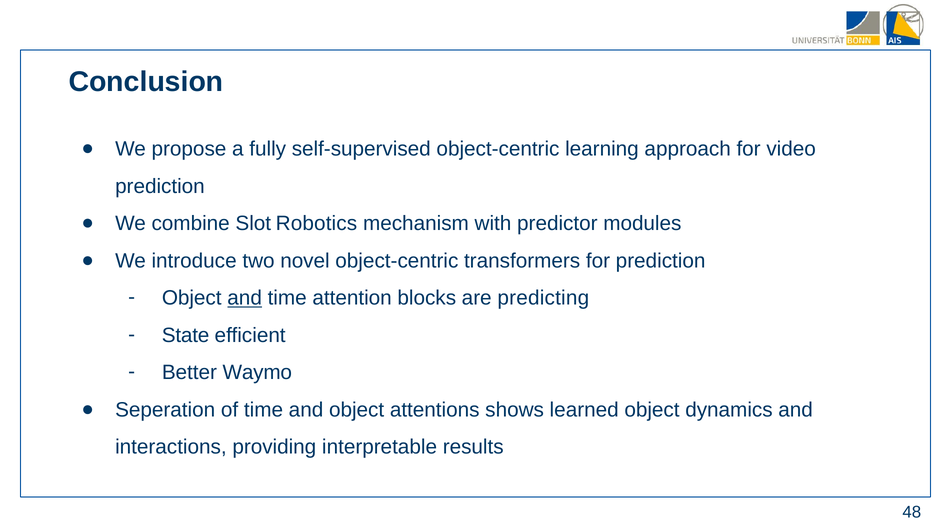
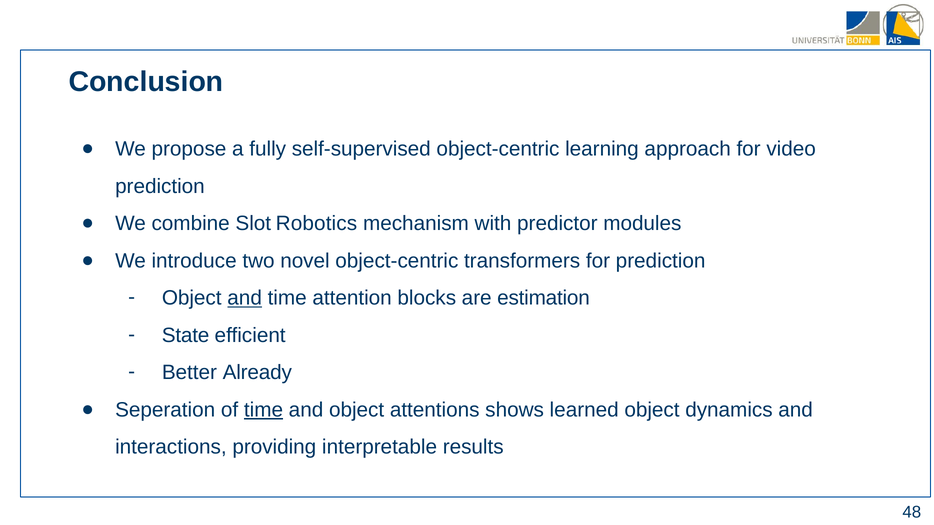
predicting: predicting -> estimation
Waymo: Waymo -> Already
time at (263, 410) underline: none -> present
